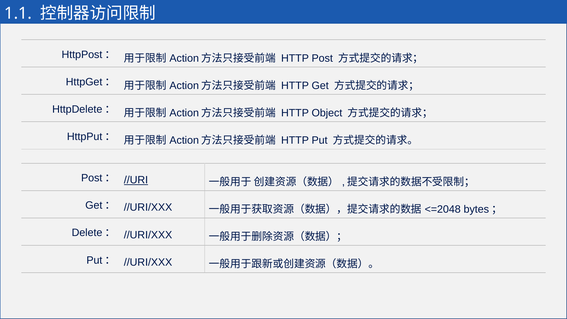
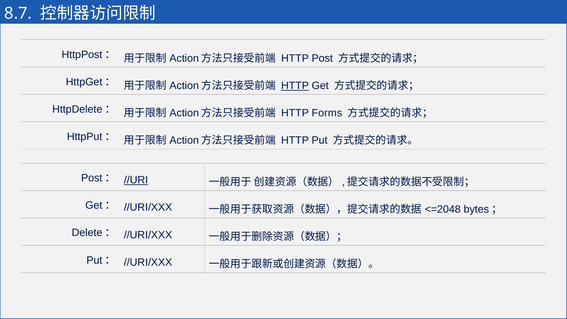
1.1: 1.1 -> 8.7
HTTP at (295, 86) underline: none -> present
Object: Object -> Forms
